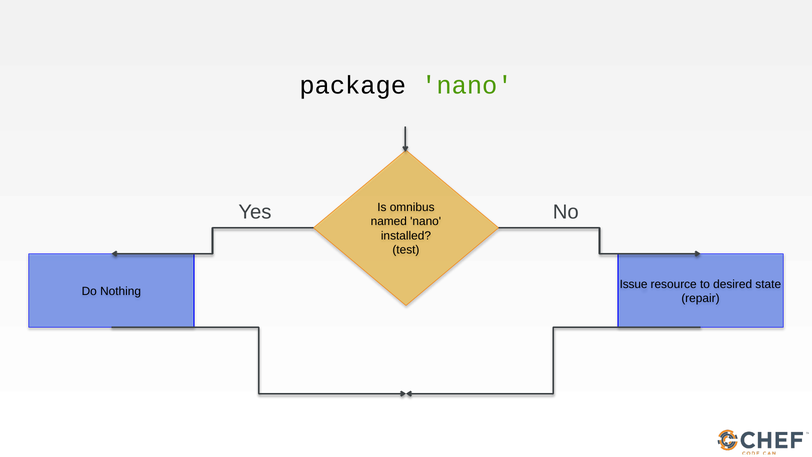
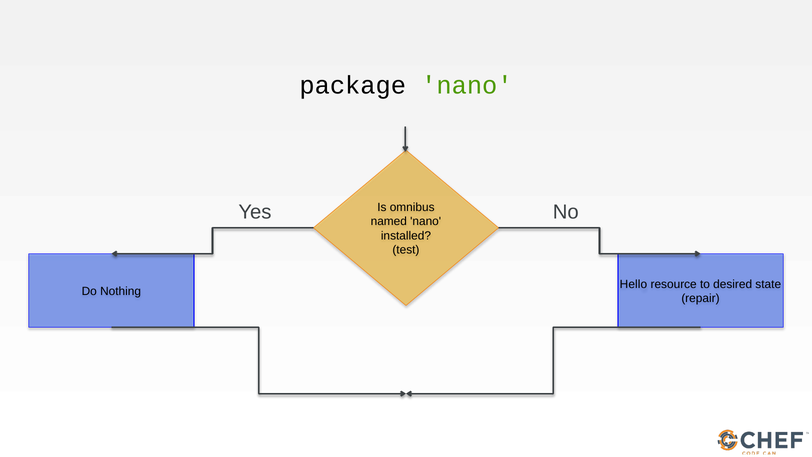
Issue: Issue -> Hello
